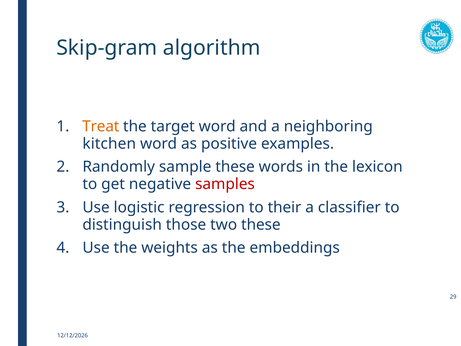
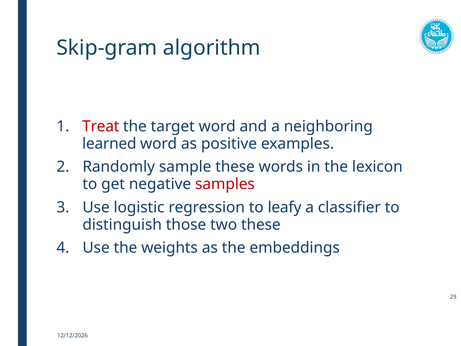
Treat colour: orange -> red
kitchen: kitchen -> learned
their: their -> leafy
